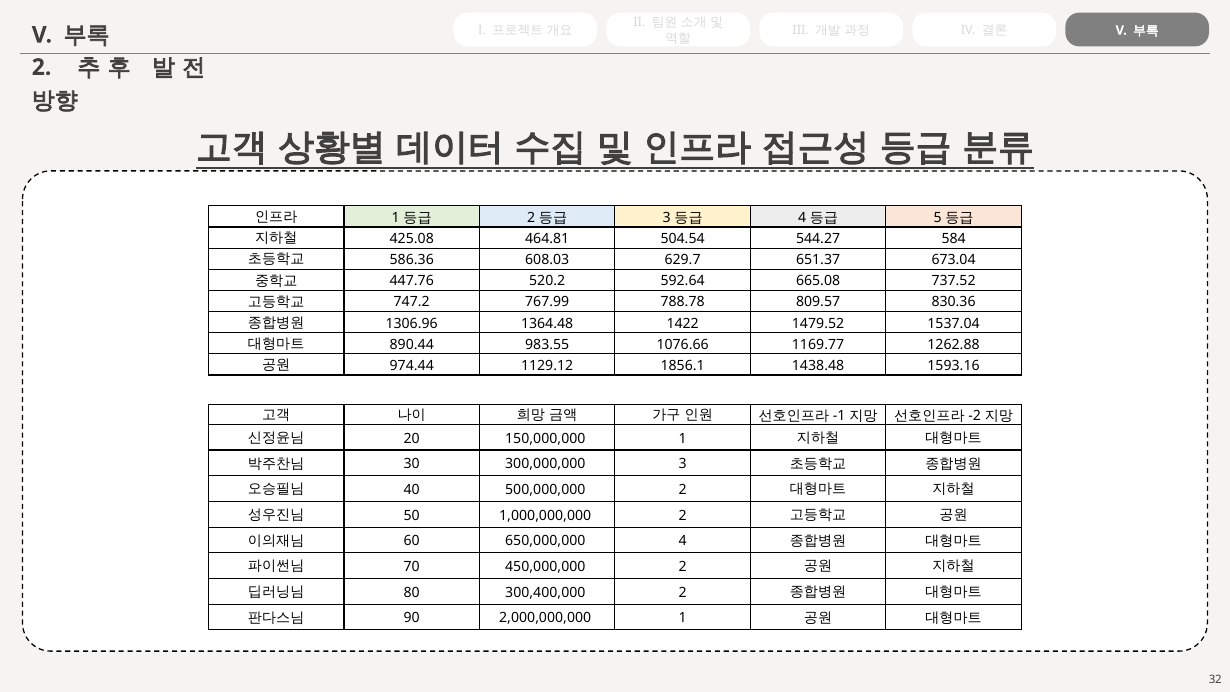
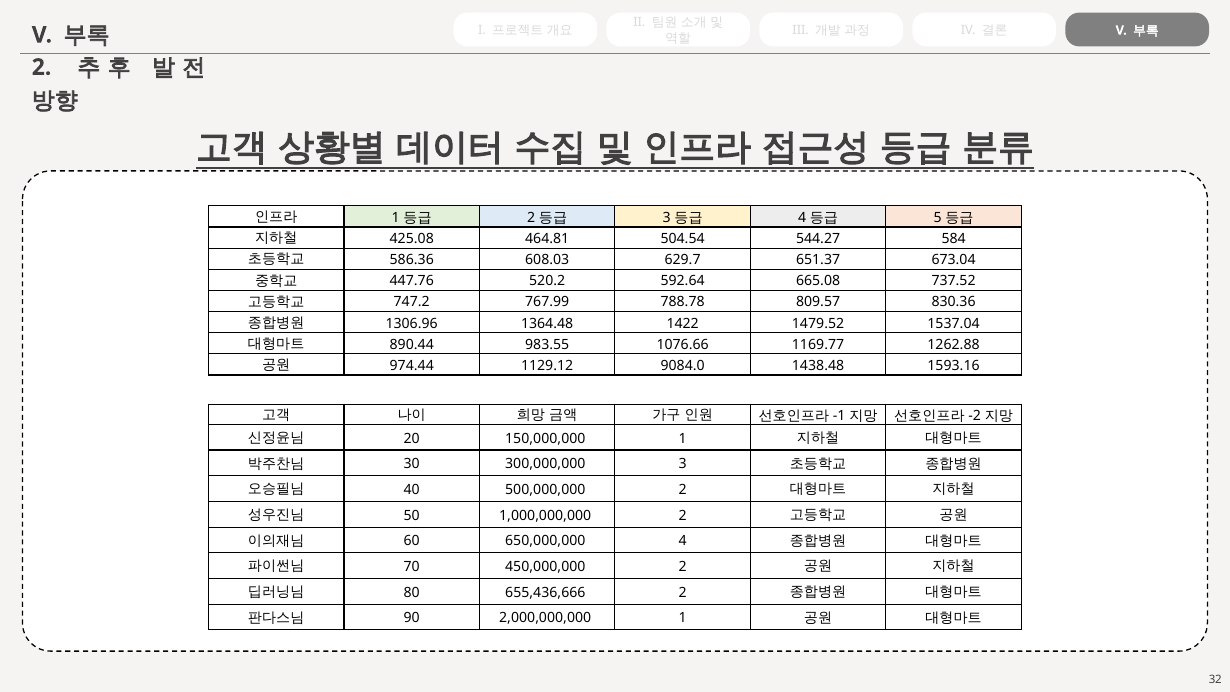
1856.1: 1856.1 -> 9084.0
300,400,000: 300,400,000 -> 655,436,666
